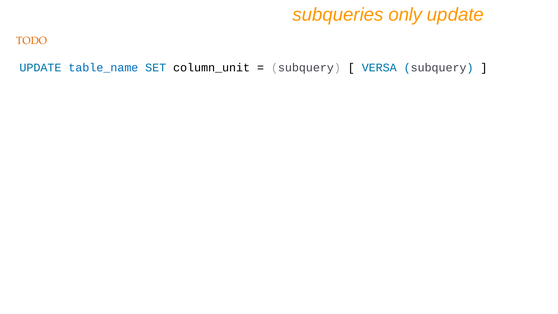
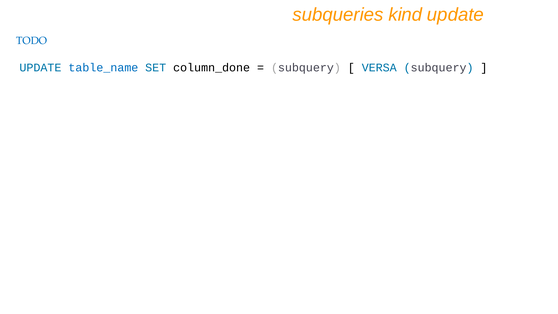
only: only -> kind
TODO colour: orange -> blue
column_unit: column_unit -> column_done
